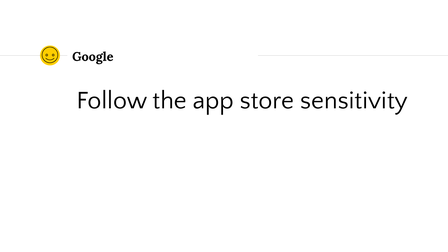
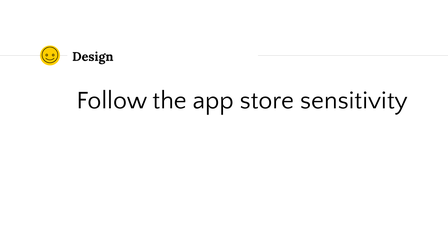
Google: Google -> Design
